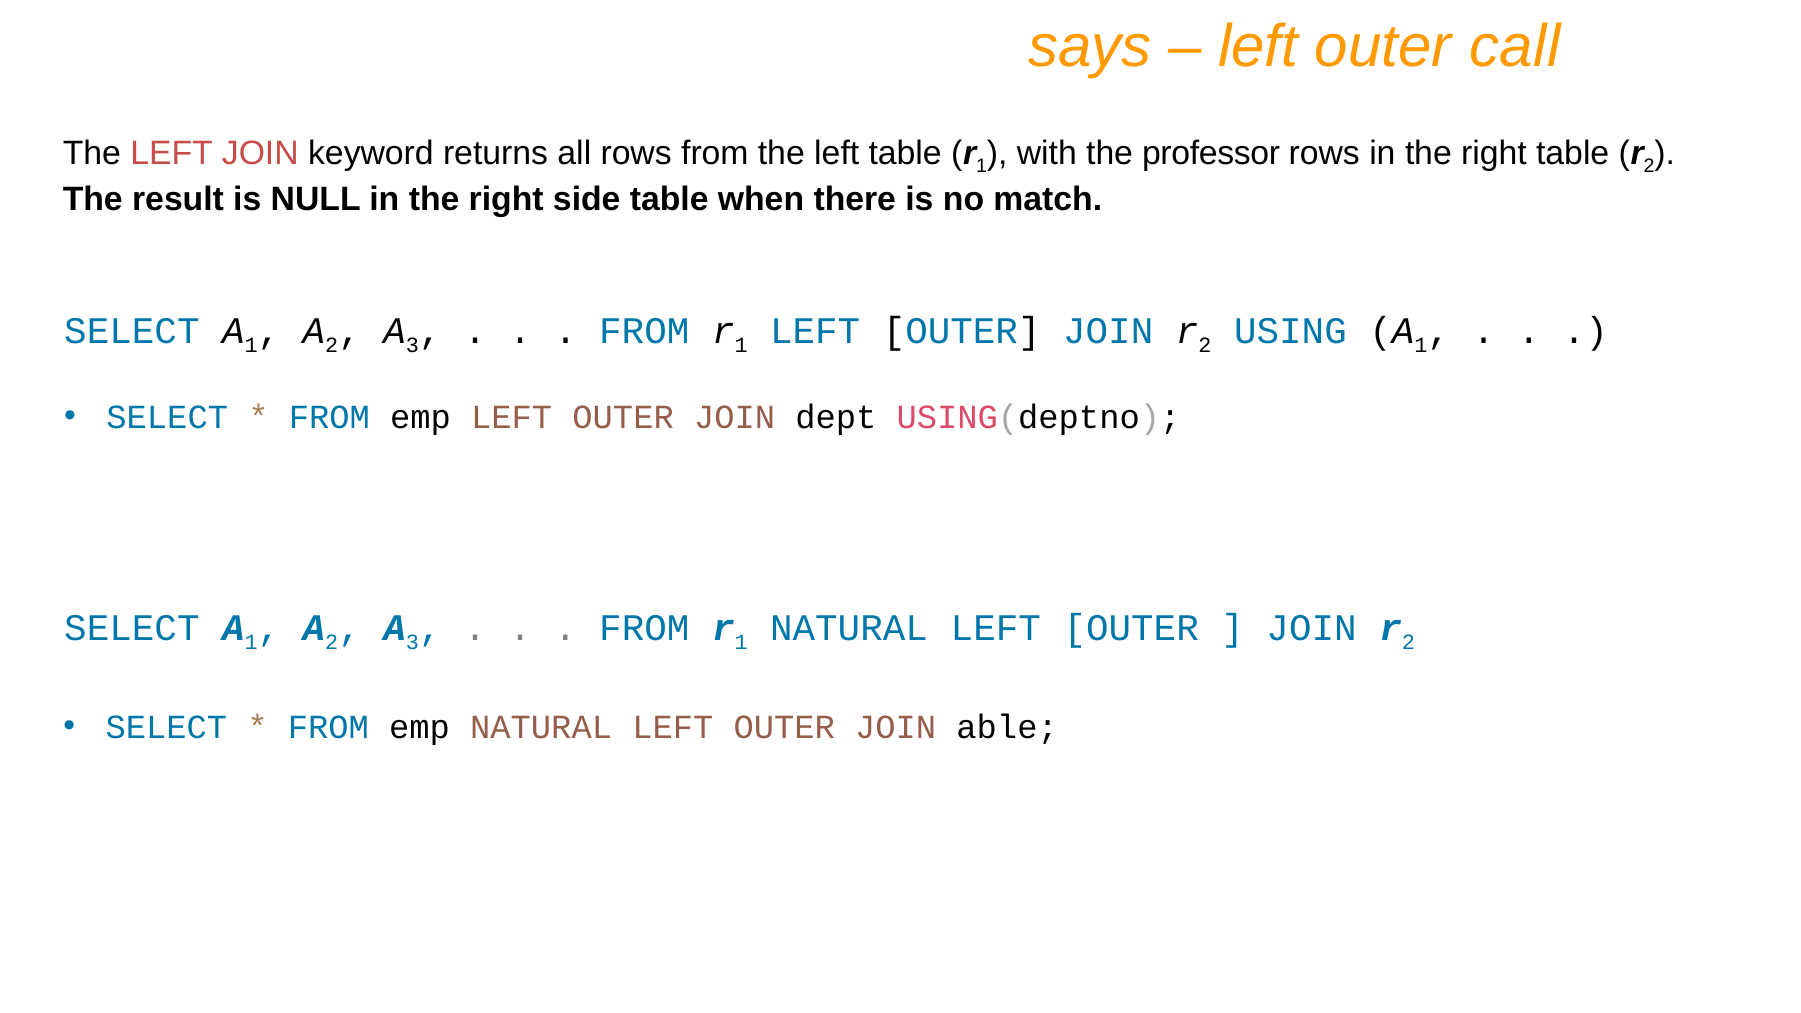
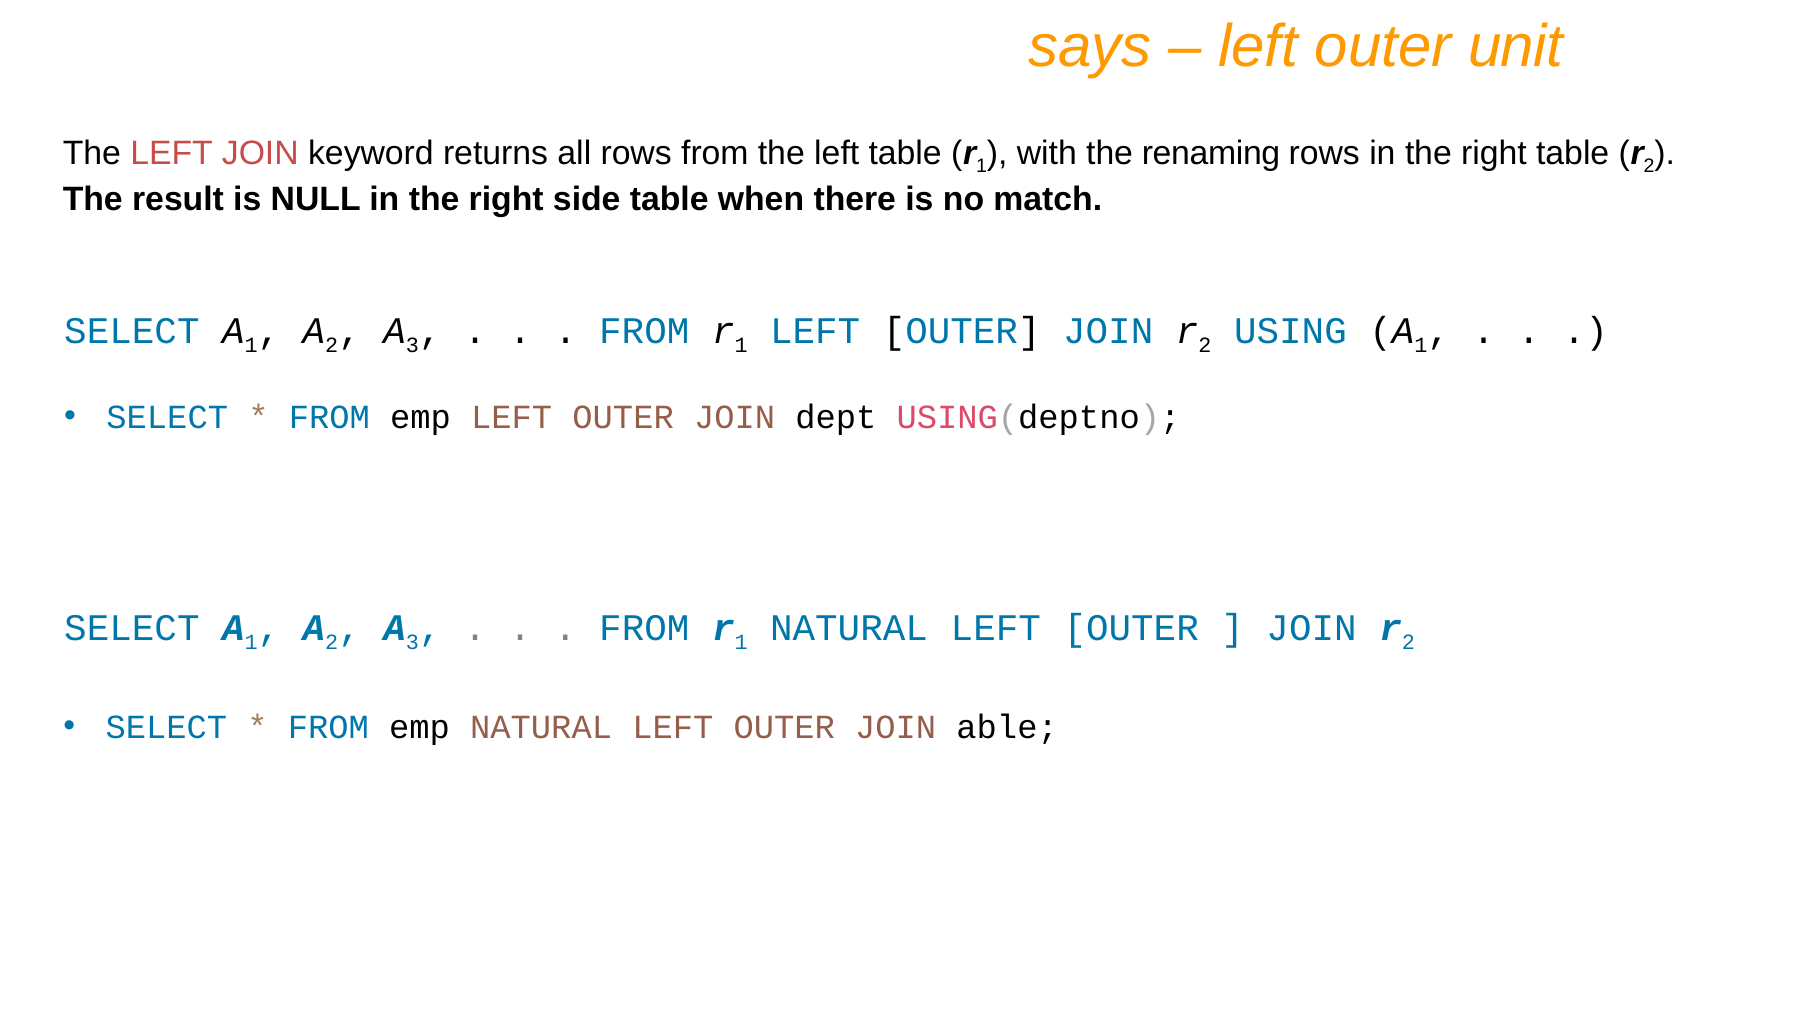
call: call -> unit
professor: professor -> renaming
